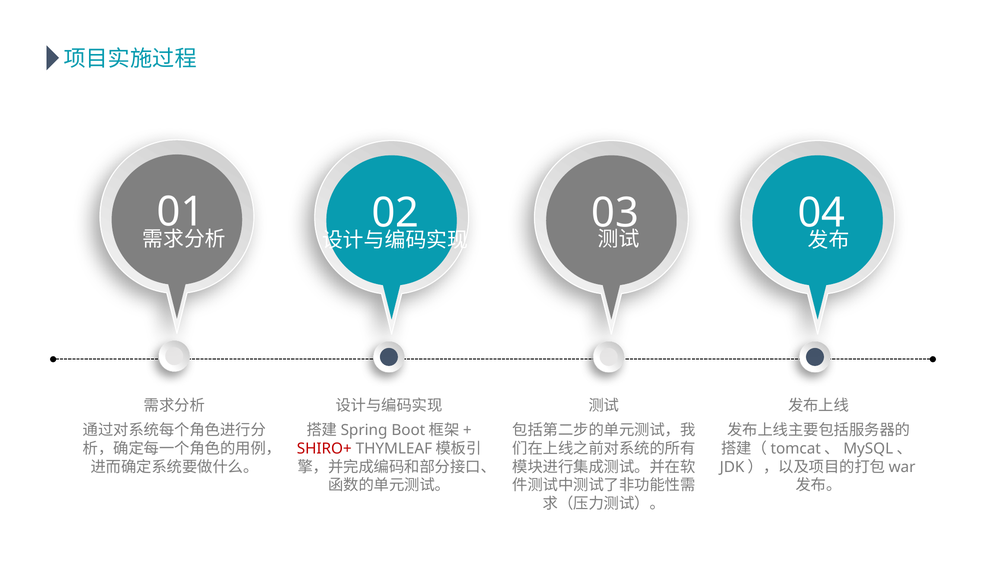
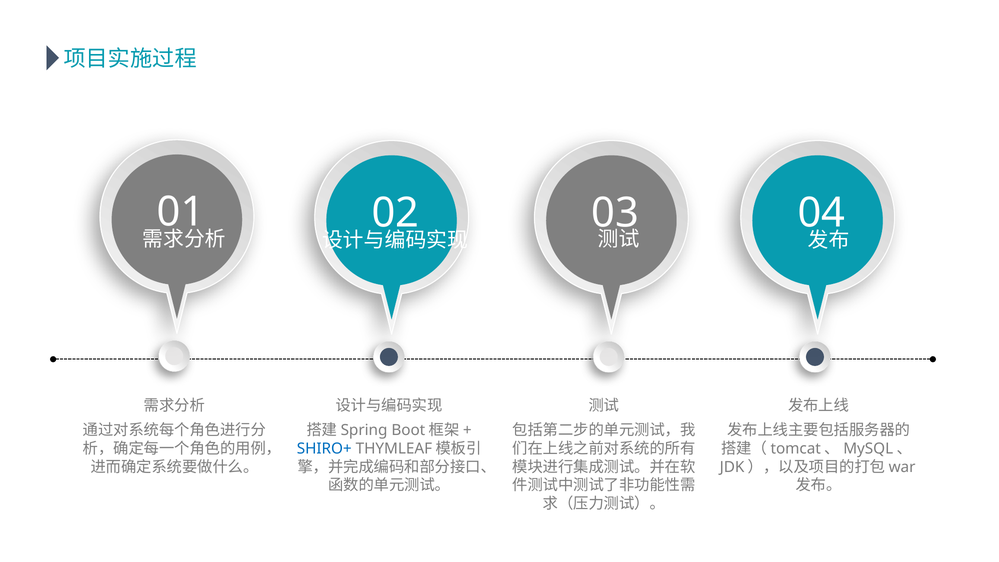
SHIRO+ colour: red -> blue
